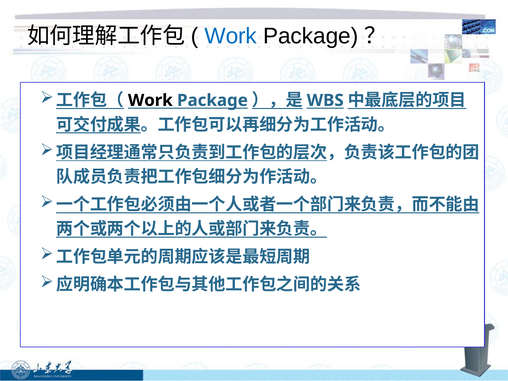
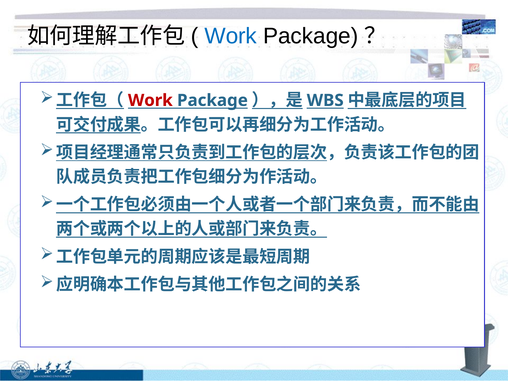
Work at (150, 100) colour: black -> red
